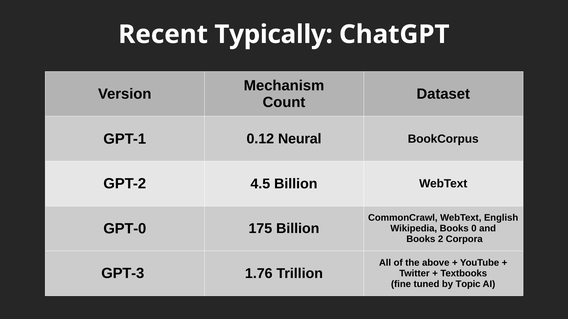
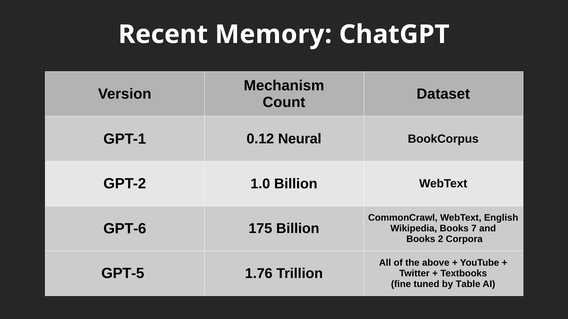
Typically: Typically -> Memory
4.5: 4.5 -> 1.0
GPT-0: GPT-0 -> GPT-6
0: 0 -> 7
GPT-3: GPT-3 -> GPT-5
Topic: Topic -> Table
